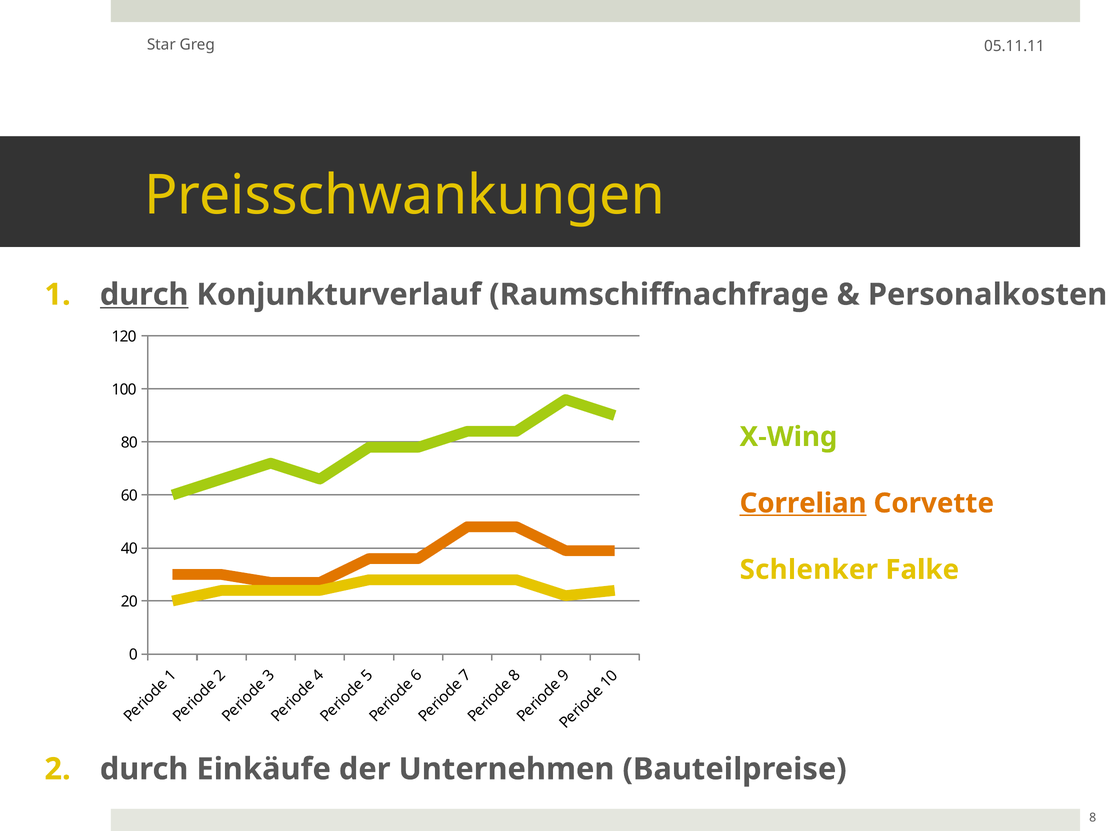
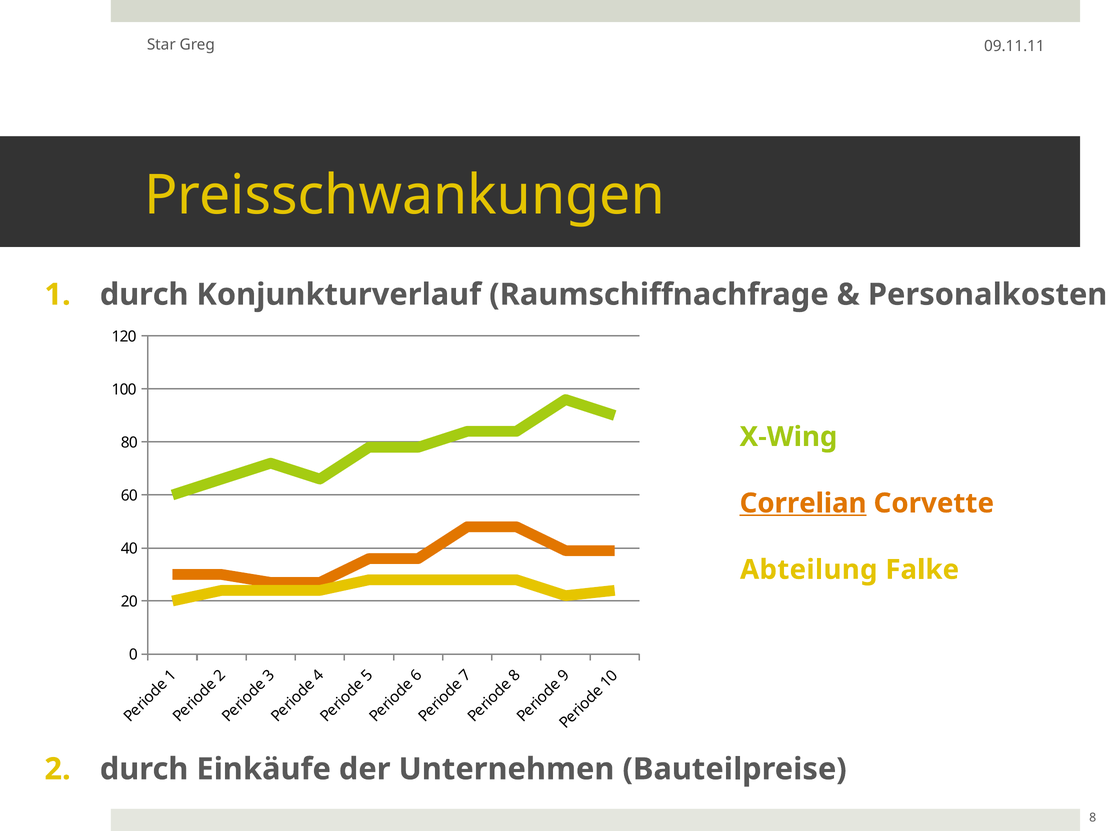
05.11.11: 05.11.11 -> 09.11.11
durch at (144, 295) underline: present -> none
Schlenker: Schlenker -> Abteilung
